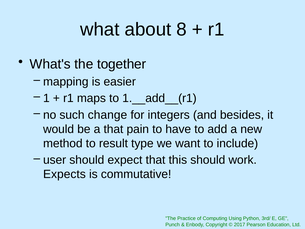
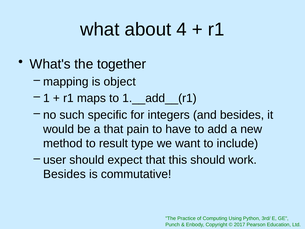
8: 8 -> 4
easier: easier -> object
change: change -> specific
Expects at (64, 174): Expects -> Besides
